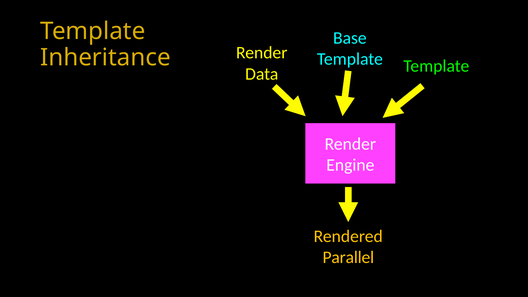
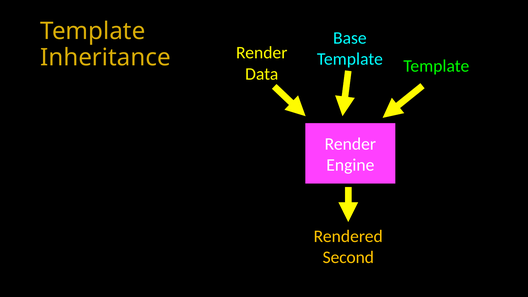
Parallel: Parallel -> Second
